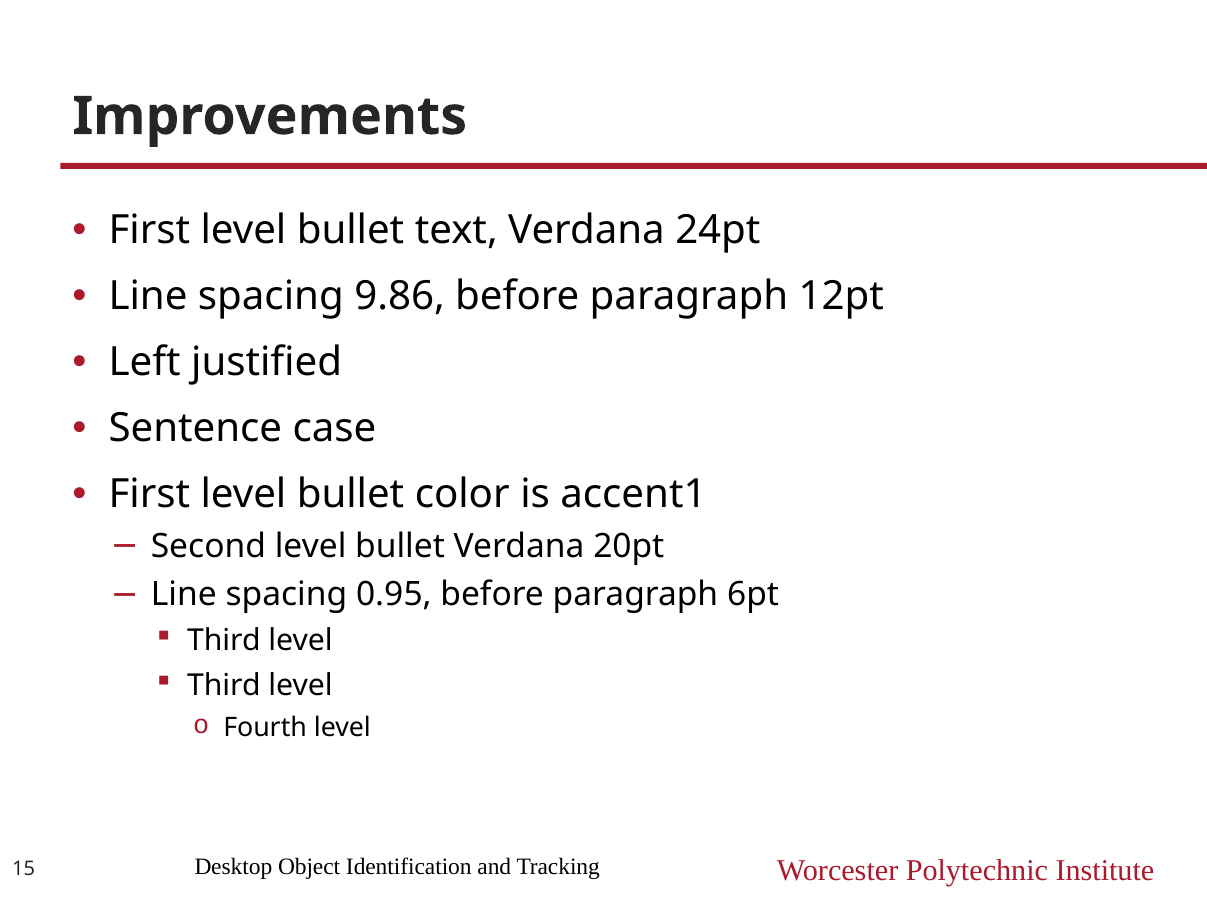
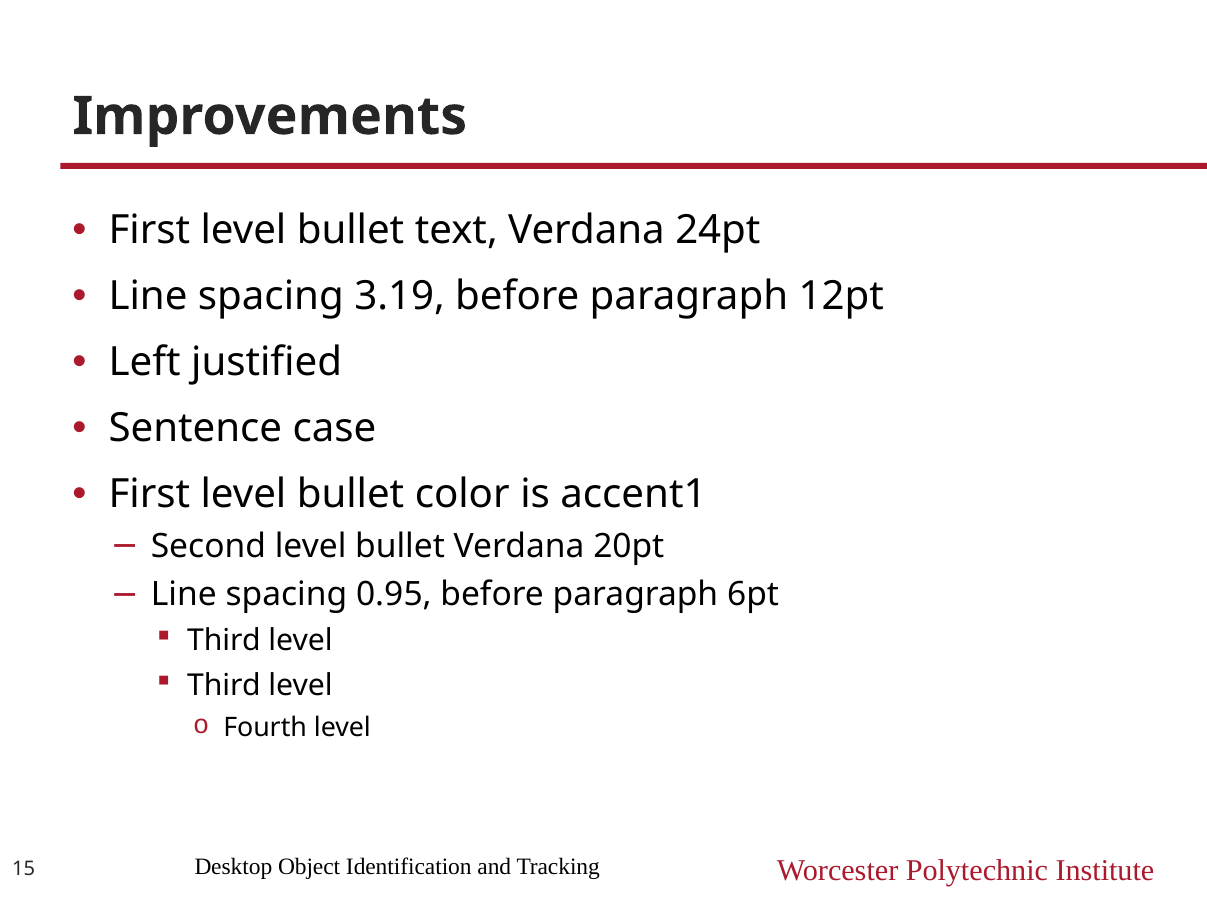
9.86: 9.86 -> 3.19
